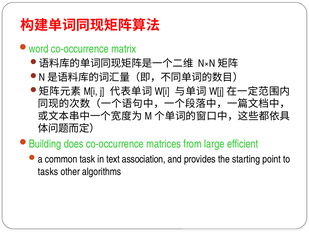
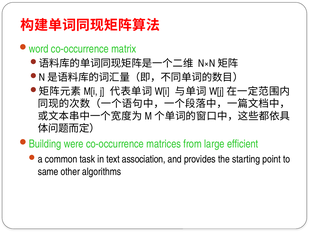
does: does -> were
tasks: tasks -> same
